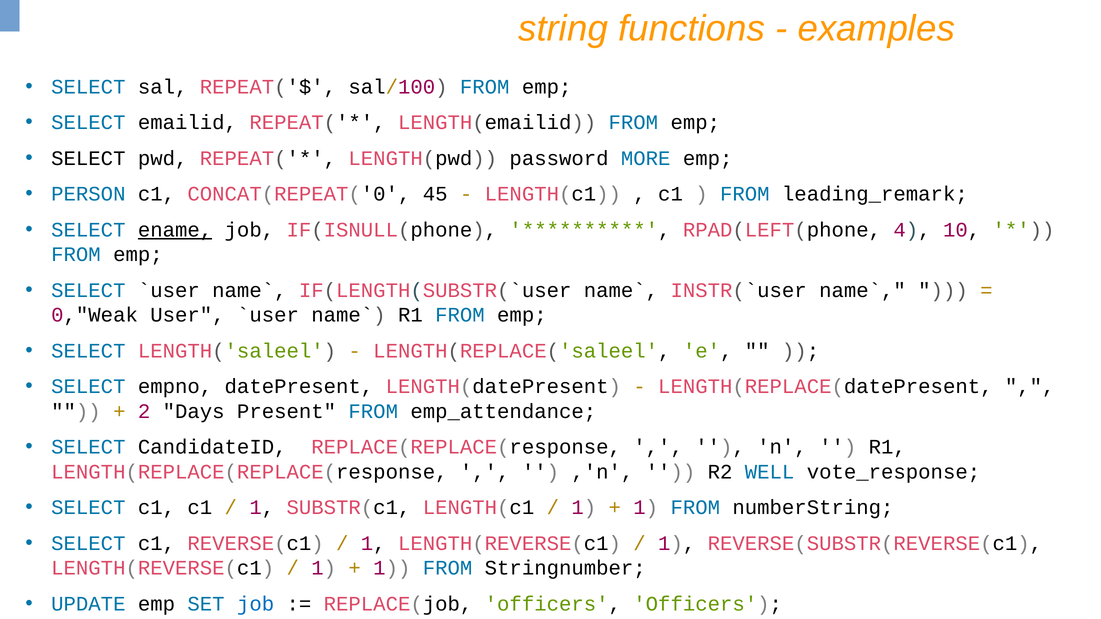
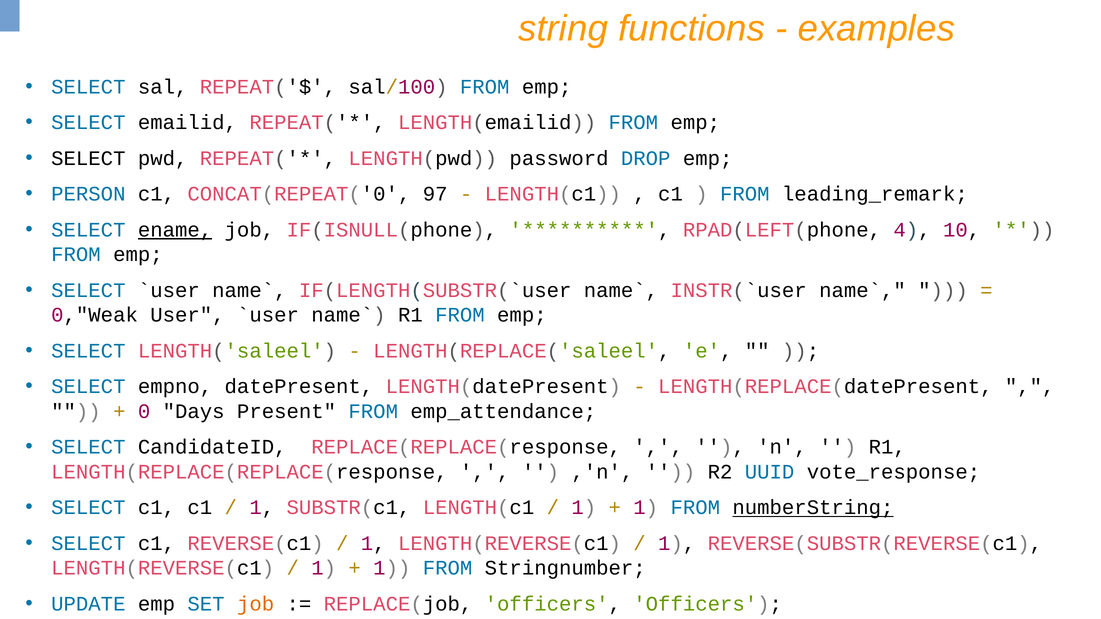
MORE: MORE -> DROP
45: 45 -> 97
2: 2 -> 0
WELL: WELL -> UUID
numberString underline: none -> present
job at (256, 604) colour: blue -> orange
